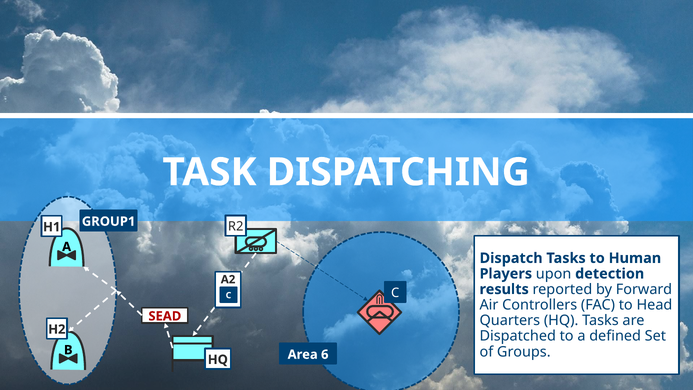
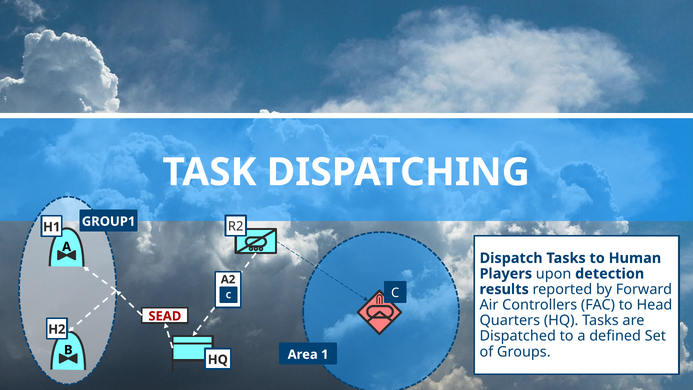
6: 6 -> 1
